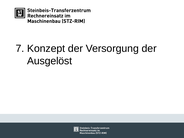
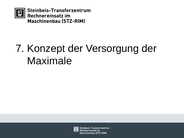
Ausgelöst: Ausgelöst -> Maximale
